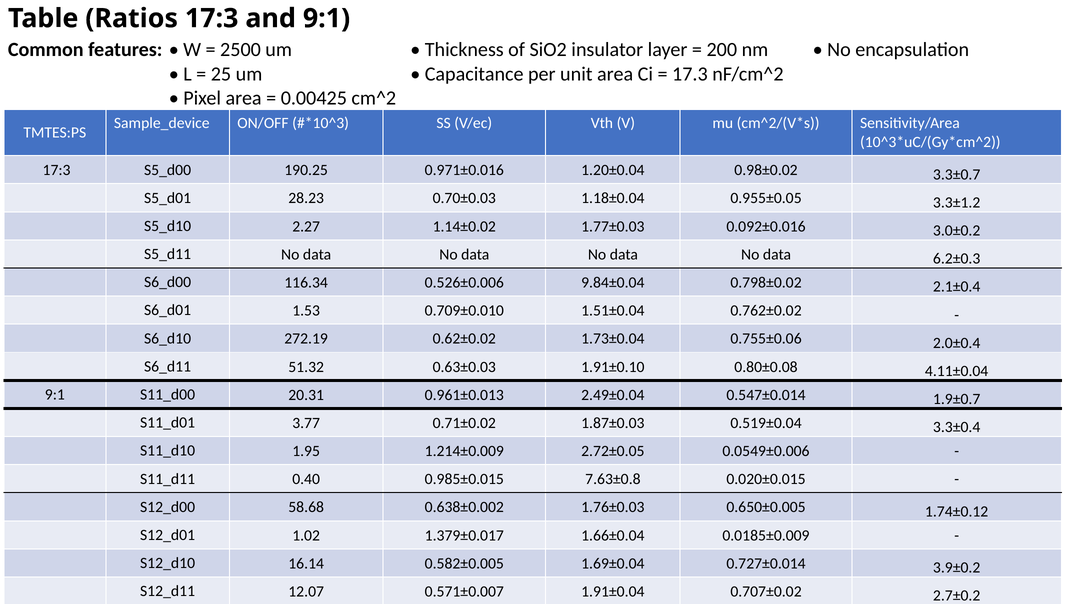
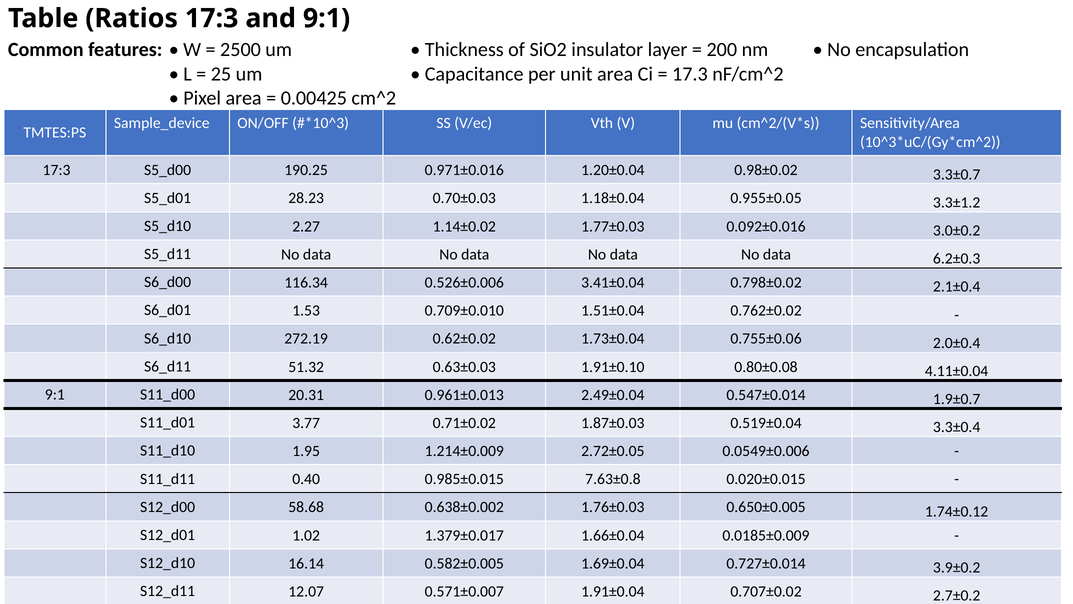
9.84±0.04: 9.84±0.04 -> 3.41±0.04
